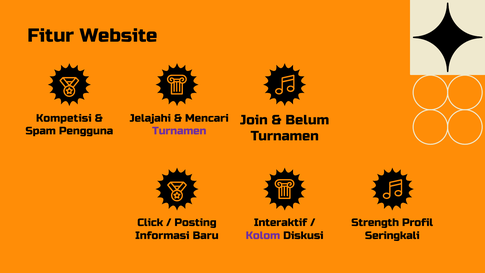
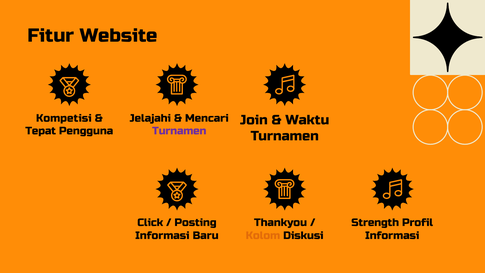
Belum: Belum -> Waktu
Spam: Spam -> Tepat
Interaktif: Interaktif -> Thankyou
Kolom colour: purple -> orange
Seringkali at (392, 235): Seringkali -> Informasi
